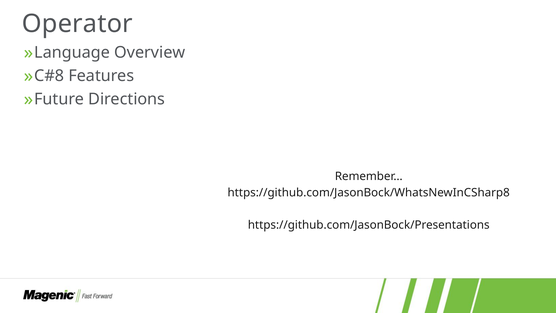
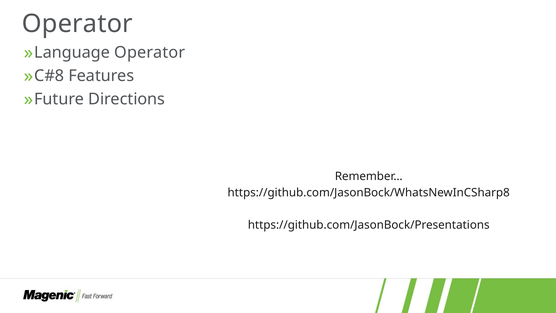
Overview at (150, 52): Overview -> Operator
